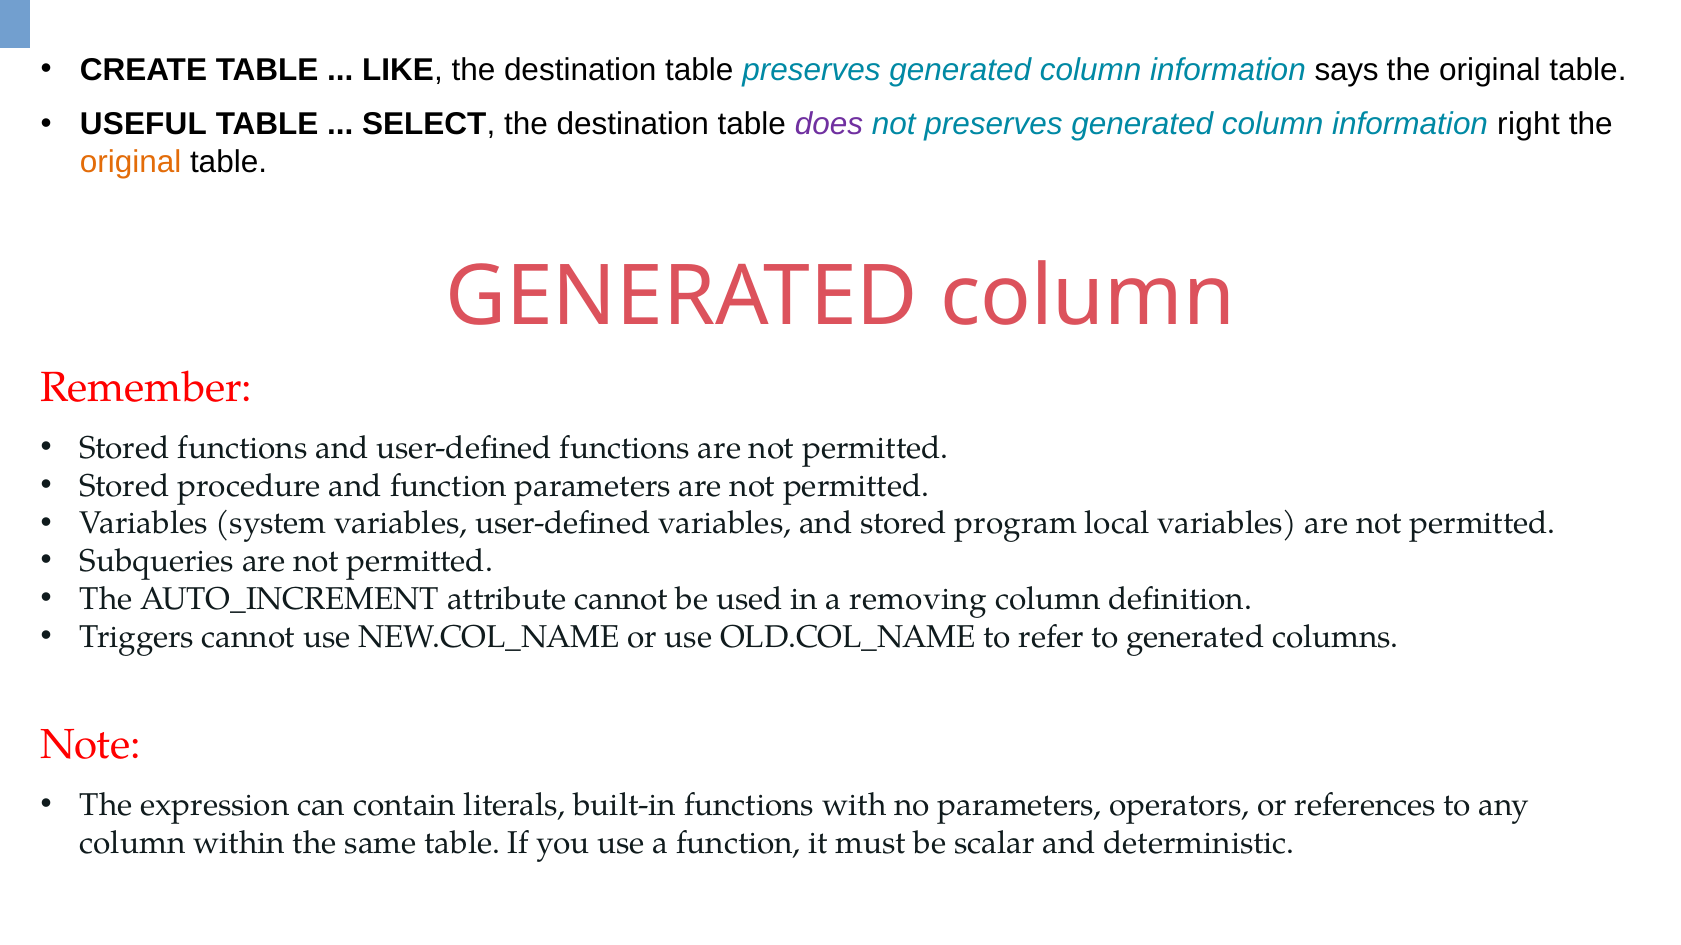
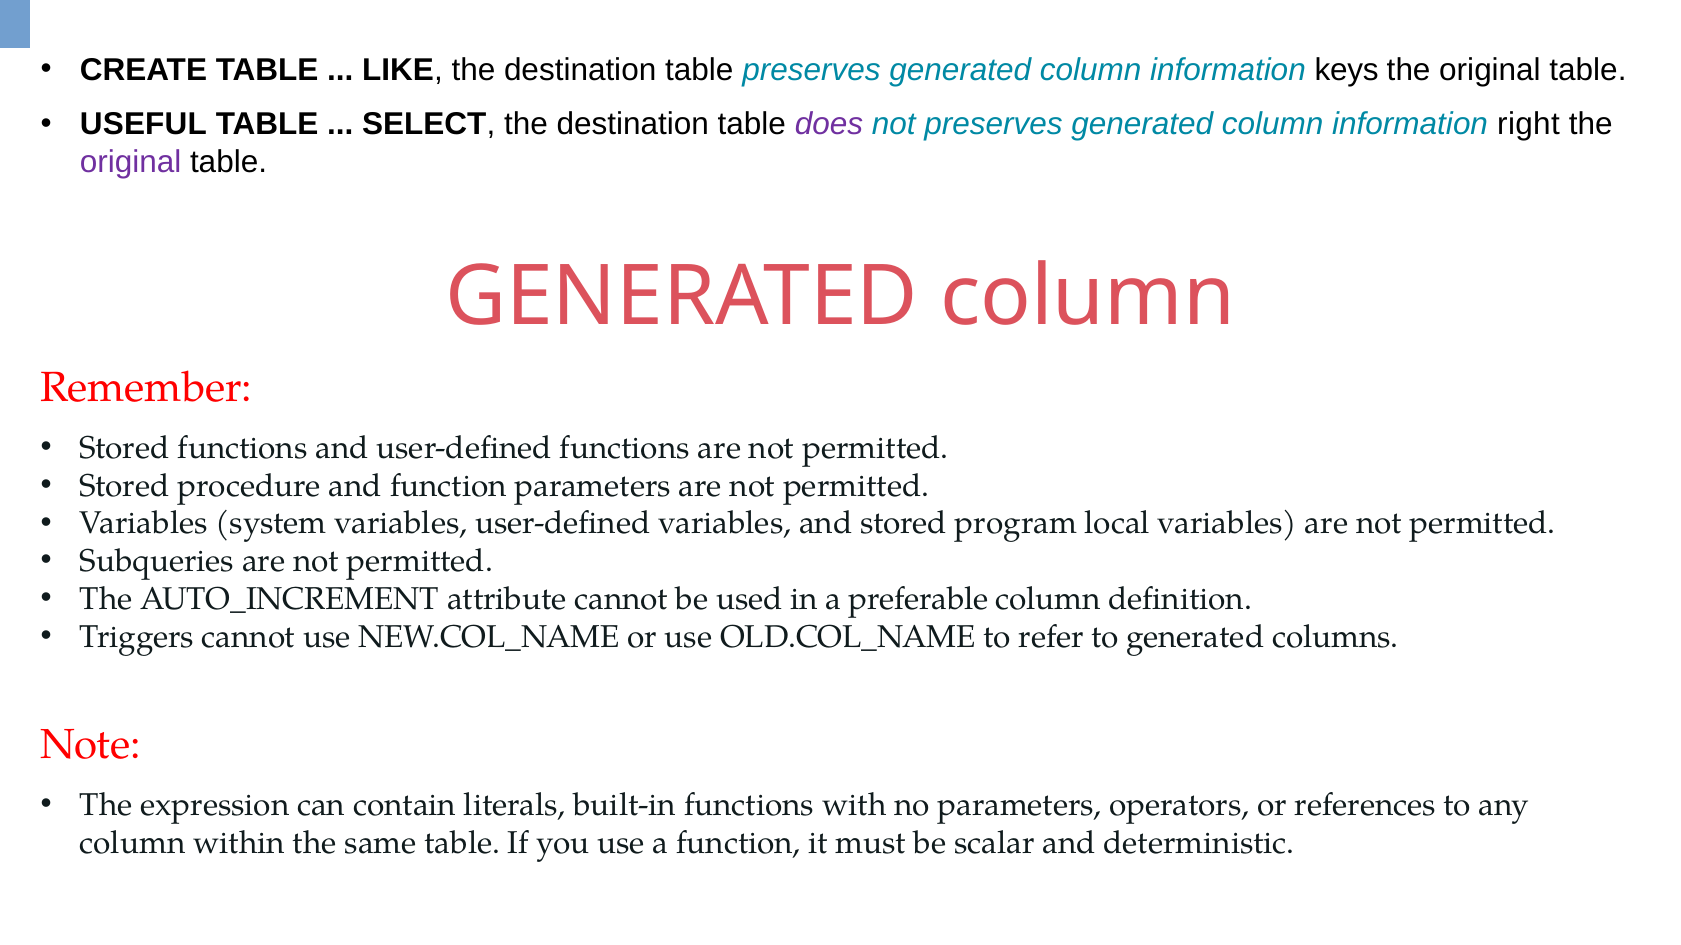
says: says -> keys
original at (131, 162) colour: orange -> purple
removing: removing -> preferable
